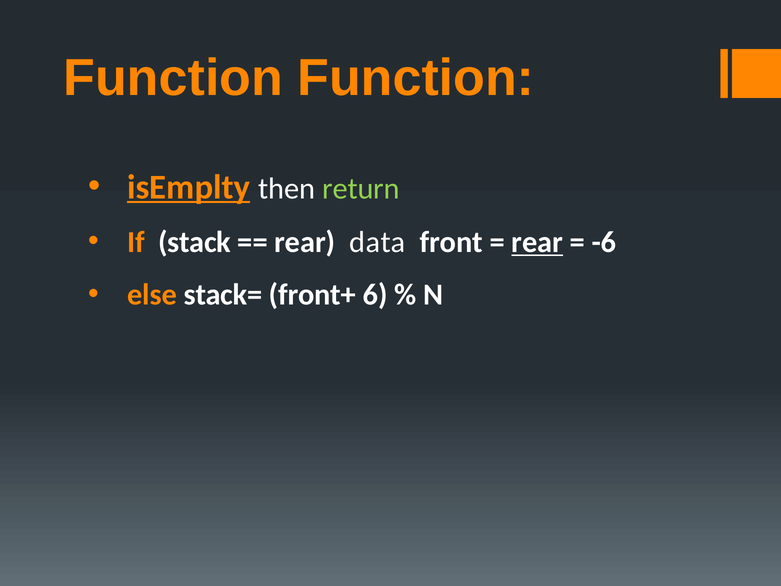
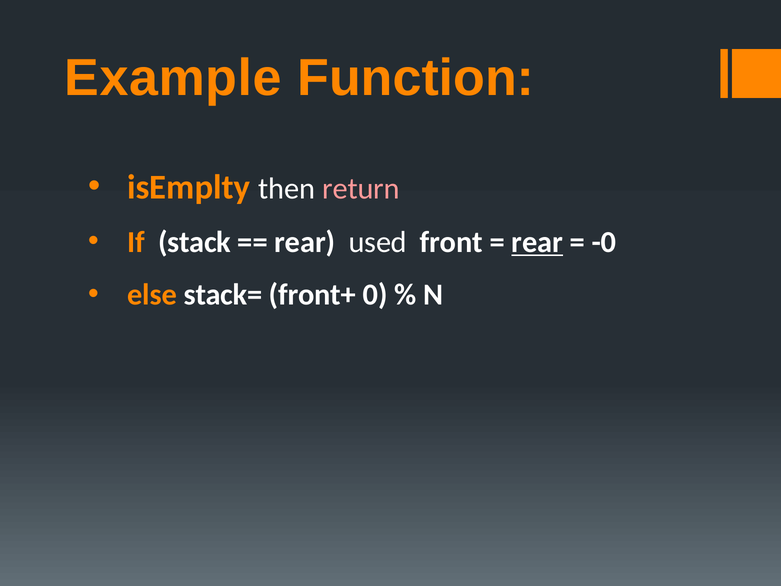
Function at (173, 78): Function -> Example
isEmplty underline: present -> none
return colour: light green -> pink
data: data -> used
-6: -6 -> -0
6: 6 -> 0
